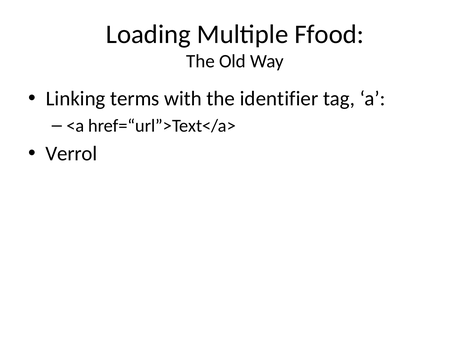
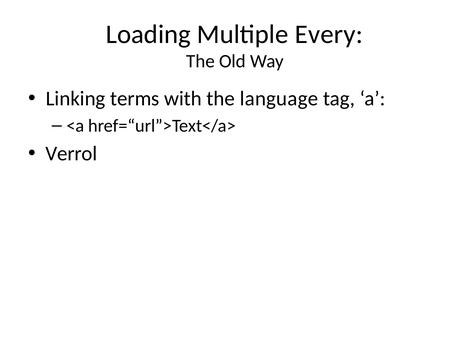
Ffood: Ffood -> Every
identifier: identifier -> language
